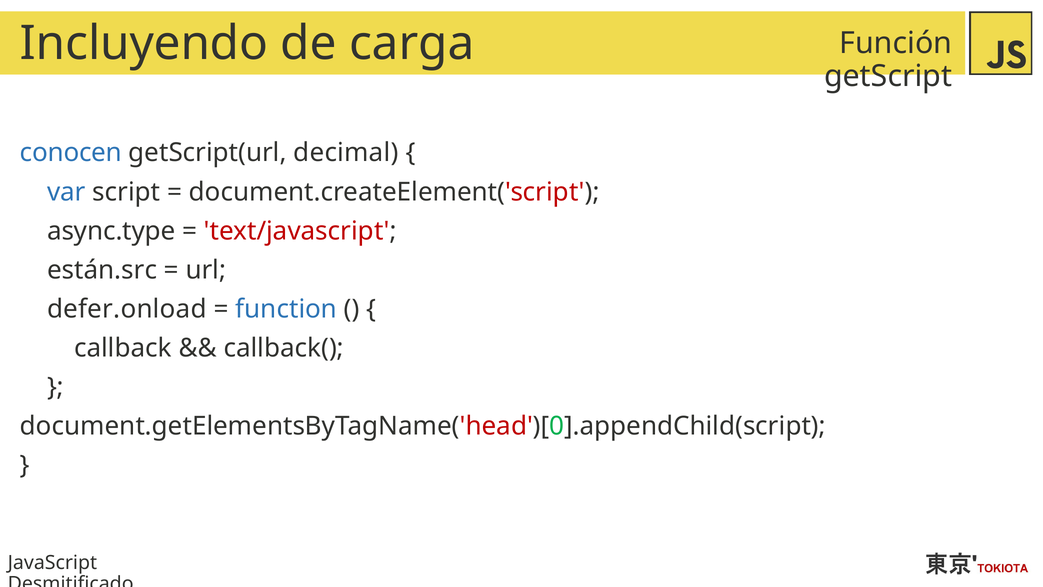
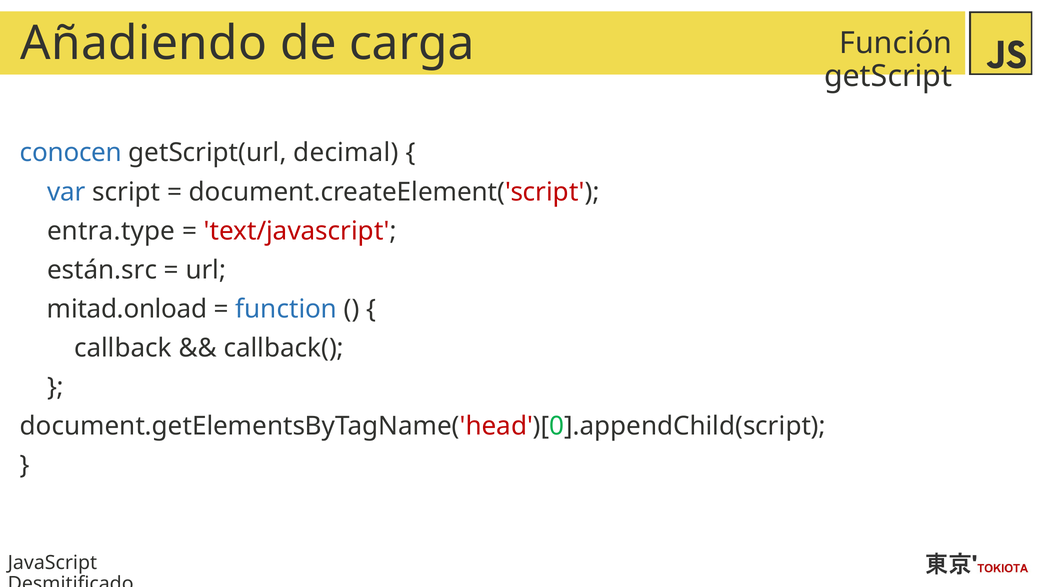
Incluyendo: Incluyendo -> Añadiendo
async.type: async.type -> entra.type
defer.onload: defer.onload -> mitad.onload
